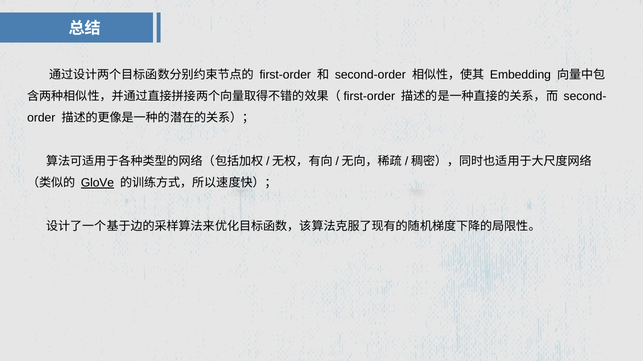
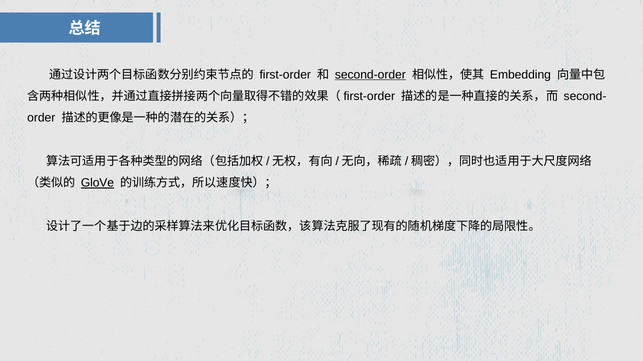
second-order underline: none -> present
